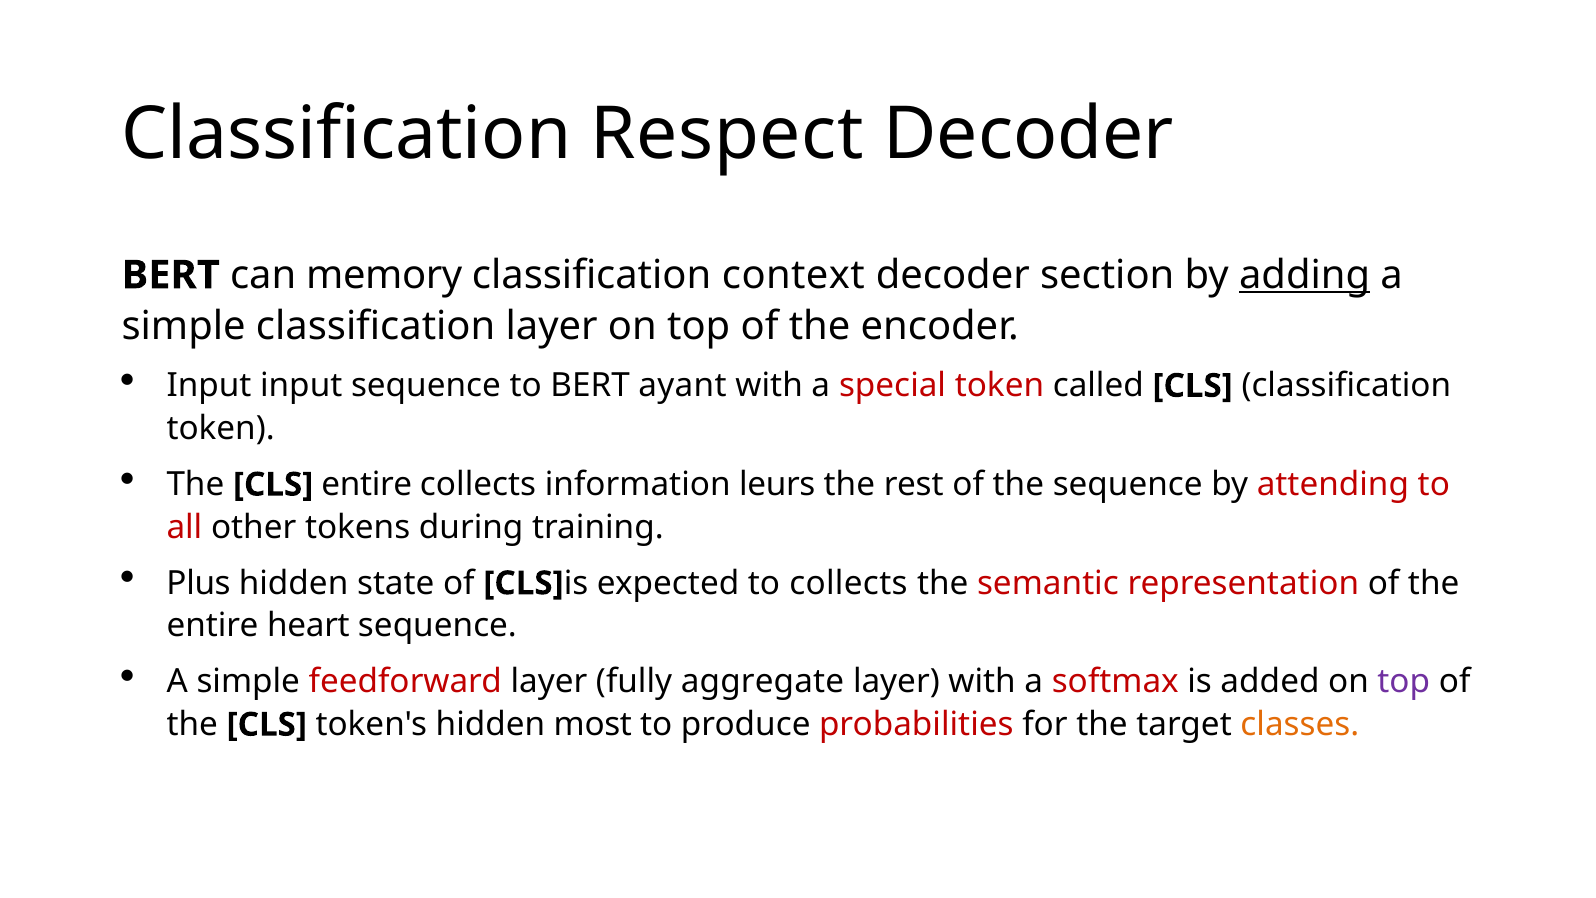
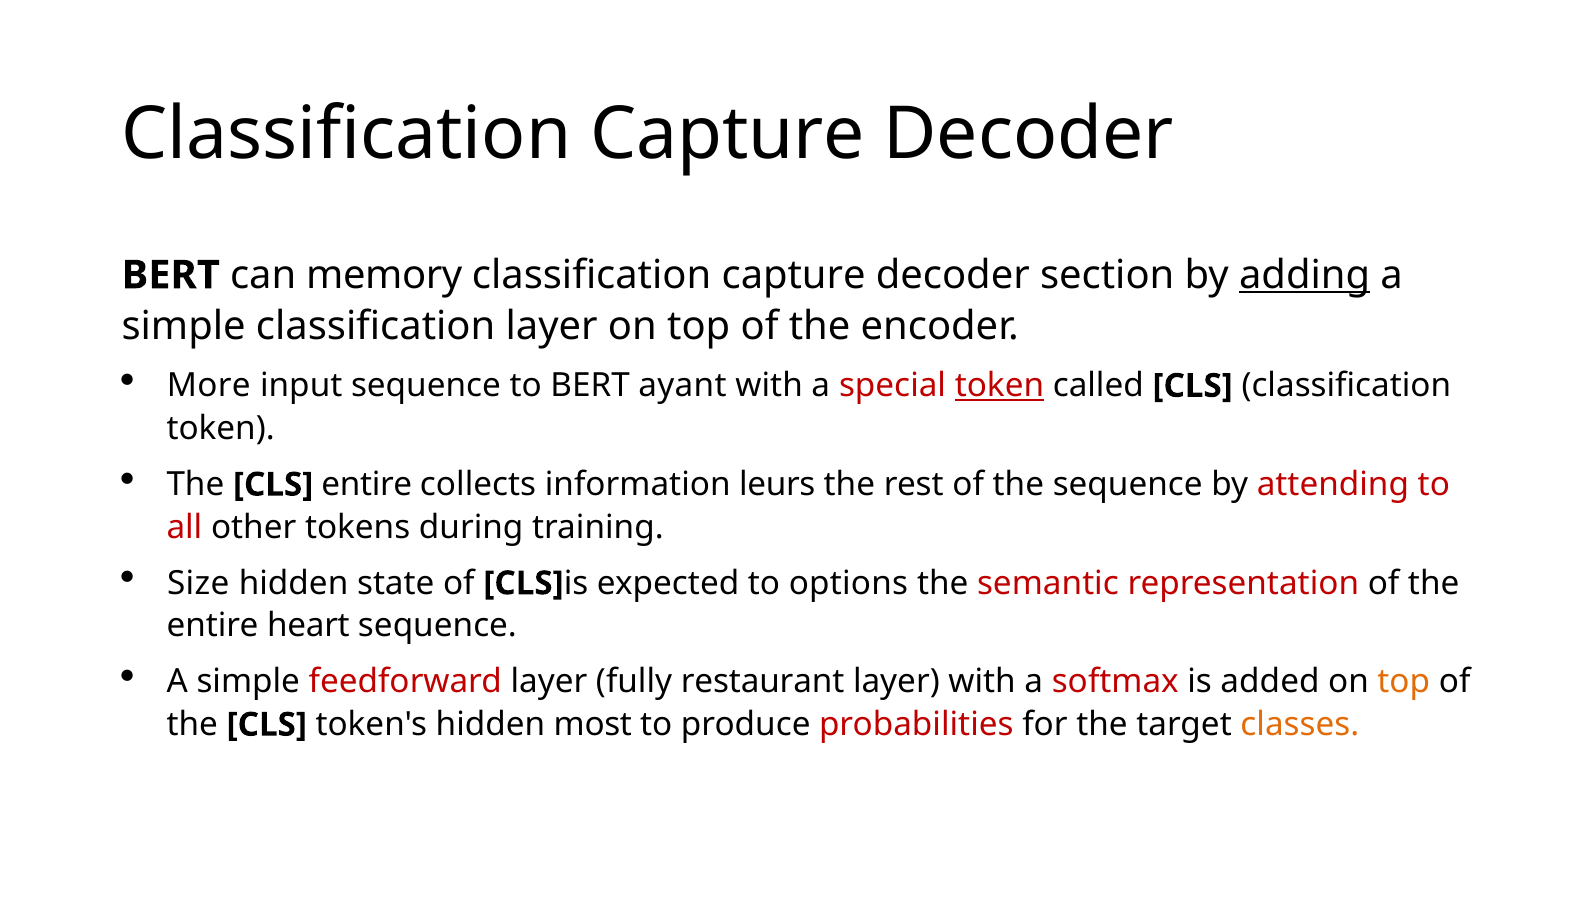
Respect at (727, 134): Respect -> Capture
context at (793, 275): context -> capture
Input at (209, 386): Input -> More
token at (999, 386) underline: none -> present
Plus: Plus -> Size
to collects: collects -> options
aggregate: aggregate -> restaurant
top at (1404, 682) colour: purple -> orange
